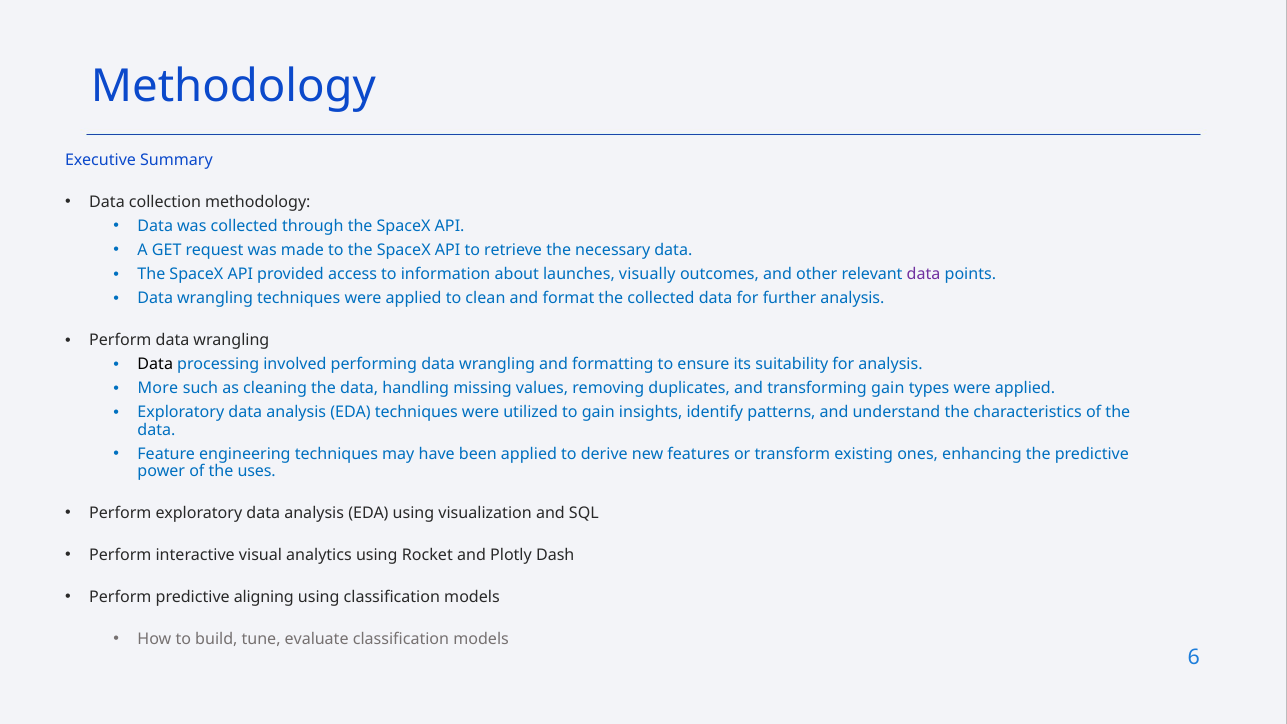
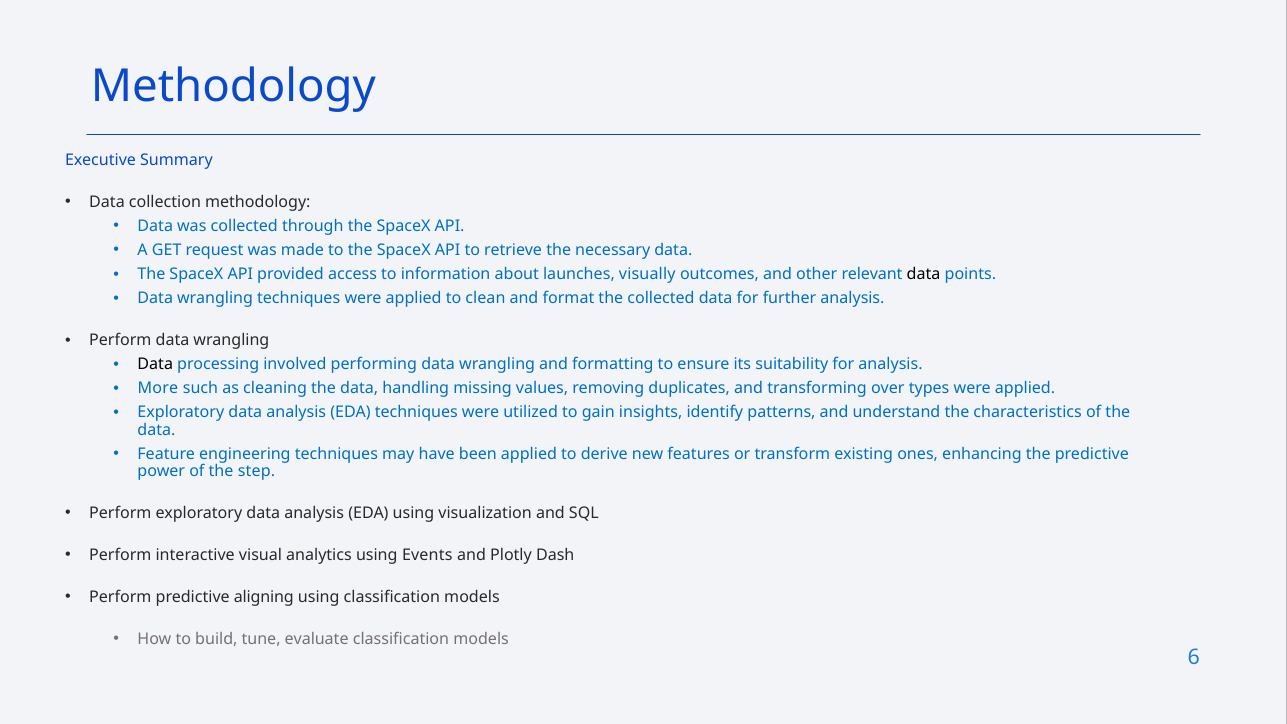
data at (924, 274) colour: purple -> black
transforming gain: gain -> over
uses: uses -> step
Rocket: Rocket -> Events
